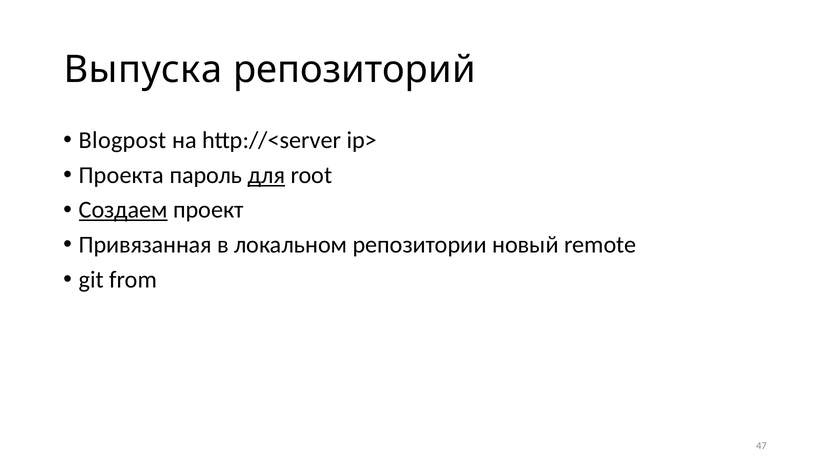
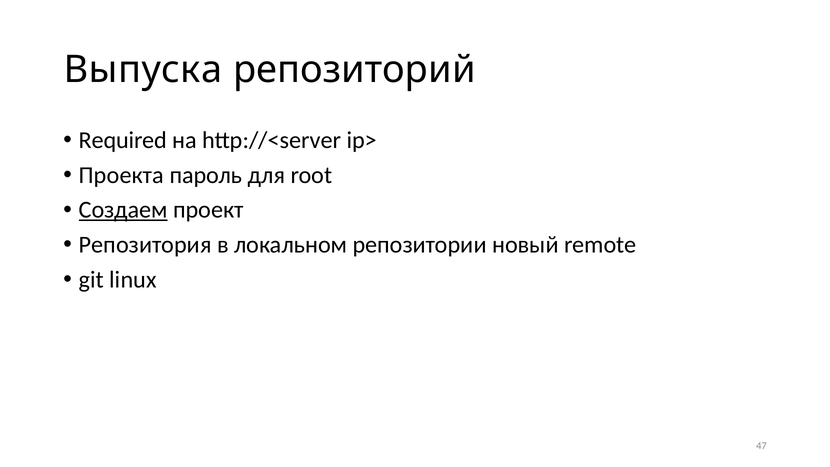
Blogpost: Blogpost -> Required
для underline: present -> none
Привязанная: Привязанная -> Репозитория
from: from -> linux
